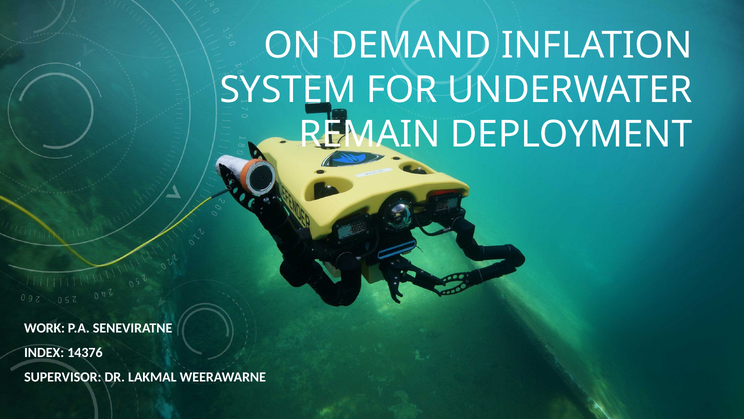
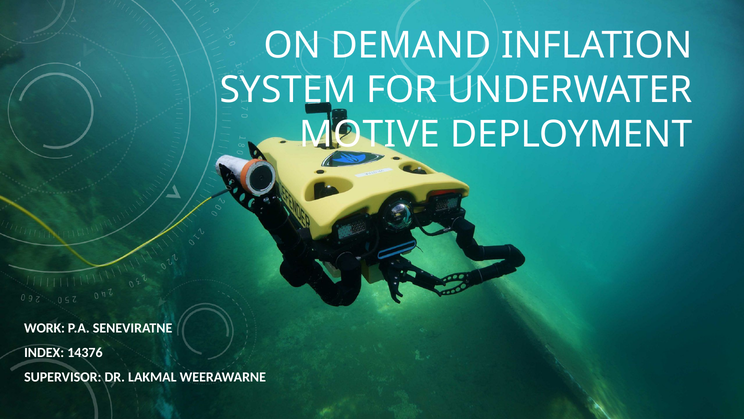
REMAIN: REMAIN -> MOTIVE
